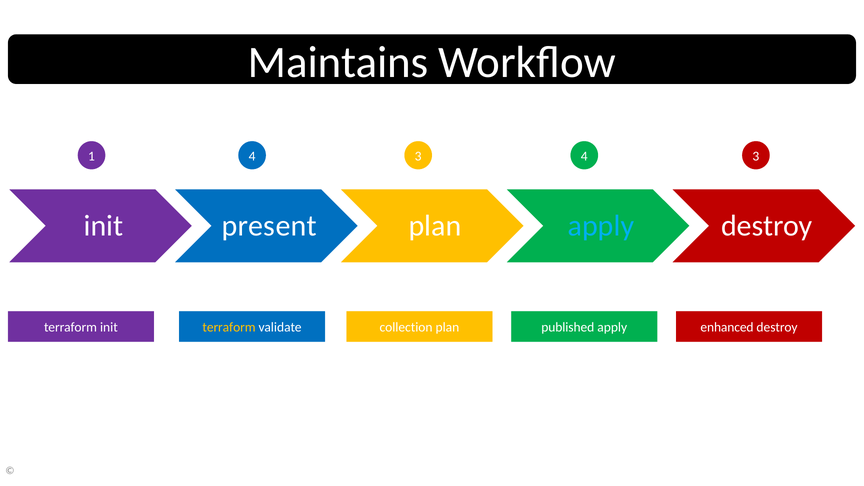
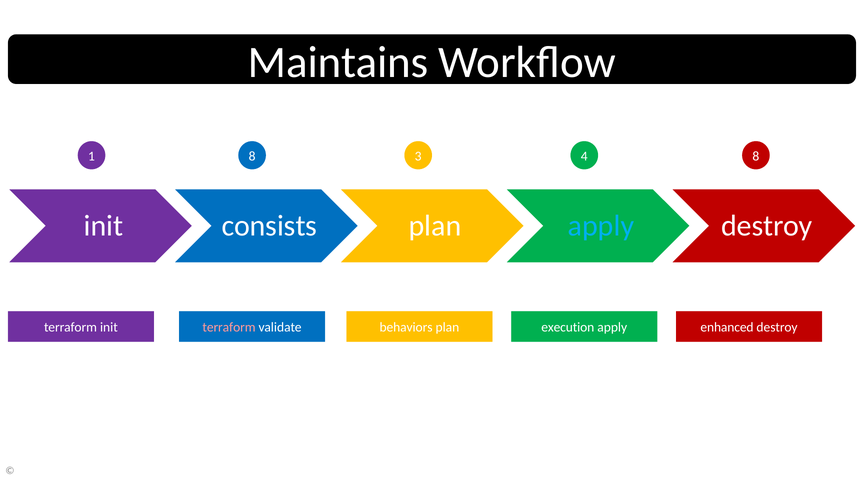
1 4: 4 -> 8
3 4 3: 3 -> 8
present: present -> consists
terraform at (229, 327) colour: yellow -> pink
collection: collection -> behaviors
published: published -> execution
